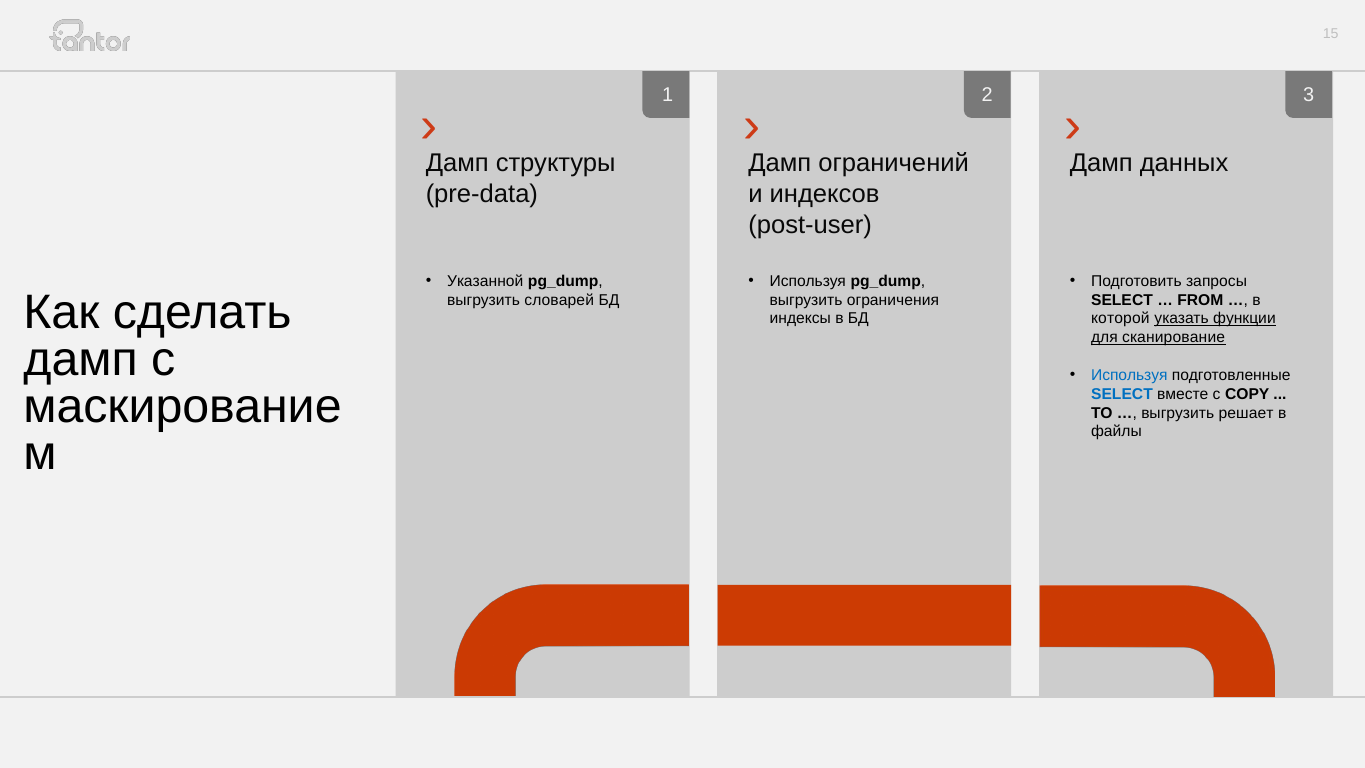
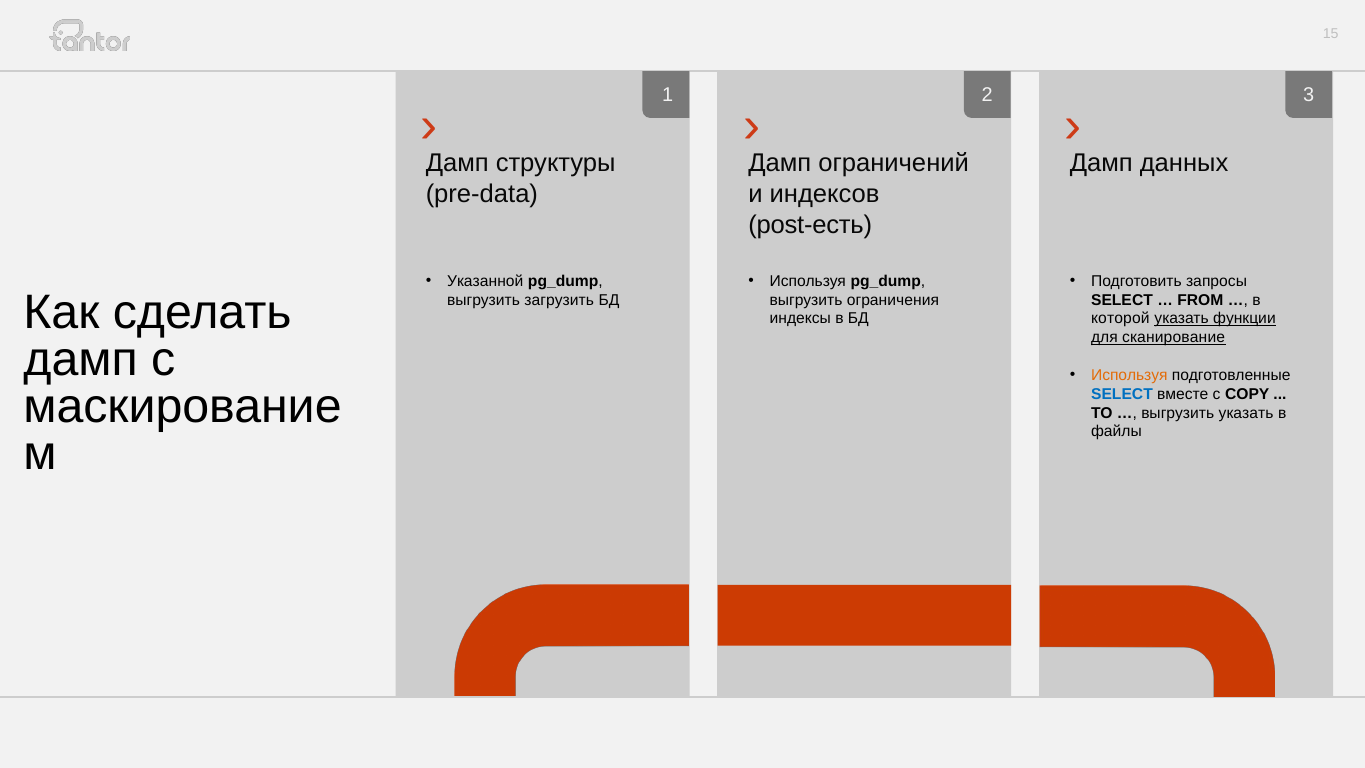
post-user: post-user -> post-есть
словарей: словарей -> загрузить
Используя at (1129, 375) colour: blue -> orange
выгрузить решает: решает -> указать
